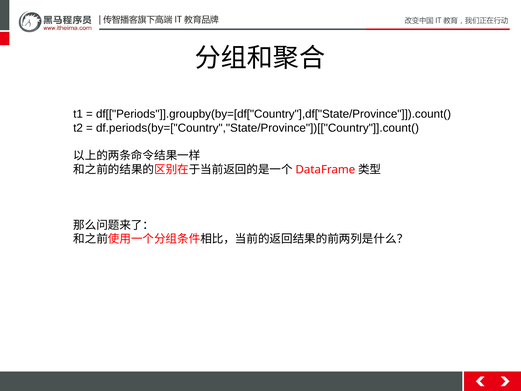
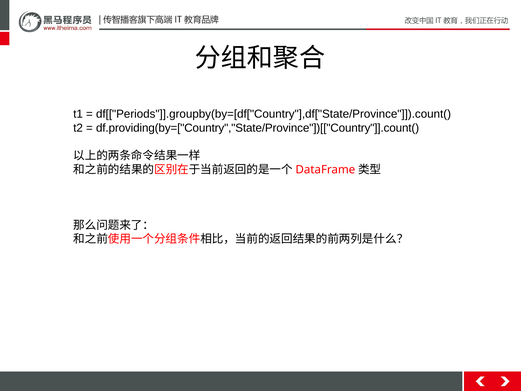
df.periods(by=["Country","State/Province"])[["Country"]].count(: df.periods(by=["Country","State/Province"])[["Country"]].count( -> df.providing(by=["Country","State/Province"])[["Country"]].count(
